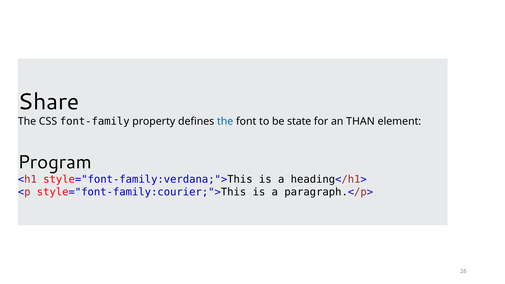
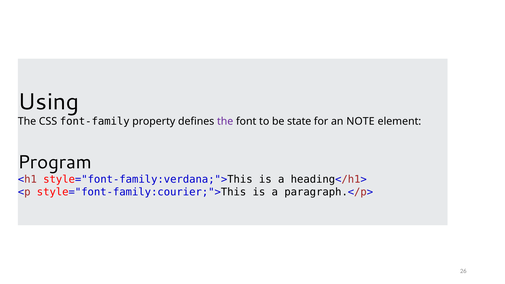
Share: Share -> Using
the at (225, 121) colour: blue -> purple
THAN: THAN -> NOTE
